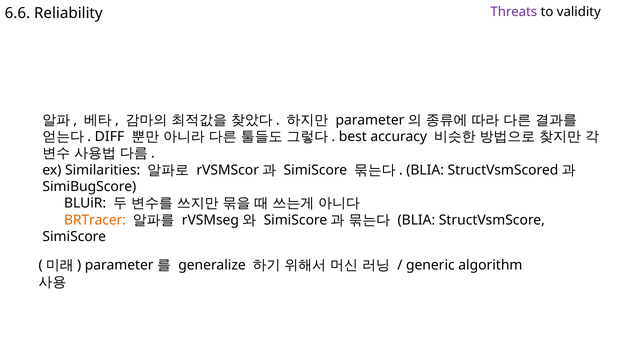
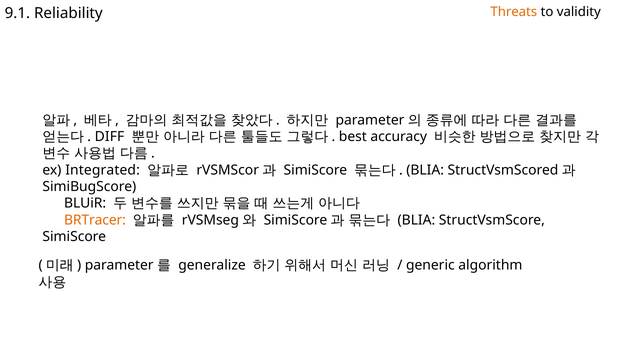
Threats colour: purple -> orange
6.6: 6.6 -> 9.1
Similarities: Similarities -> Integrated
